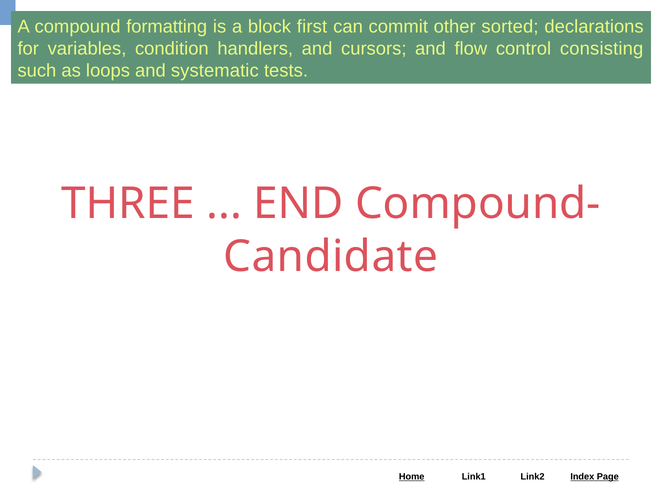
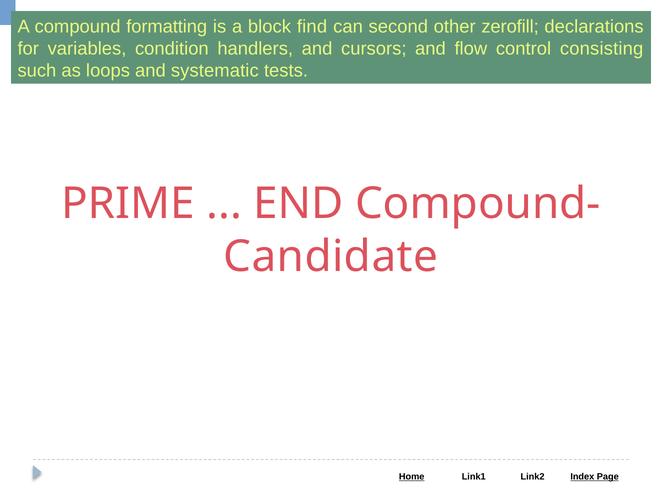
first: first -> find
commit: commit -> second
sorted: sorted -> zerofill
THREE: THREE -> PRIME
